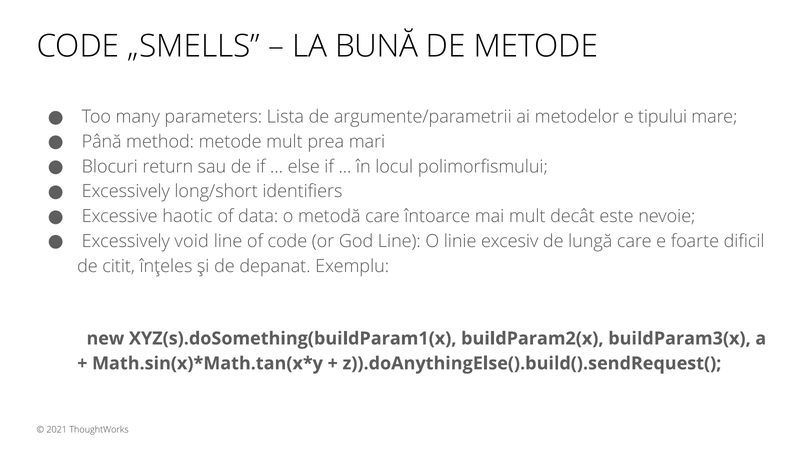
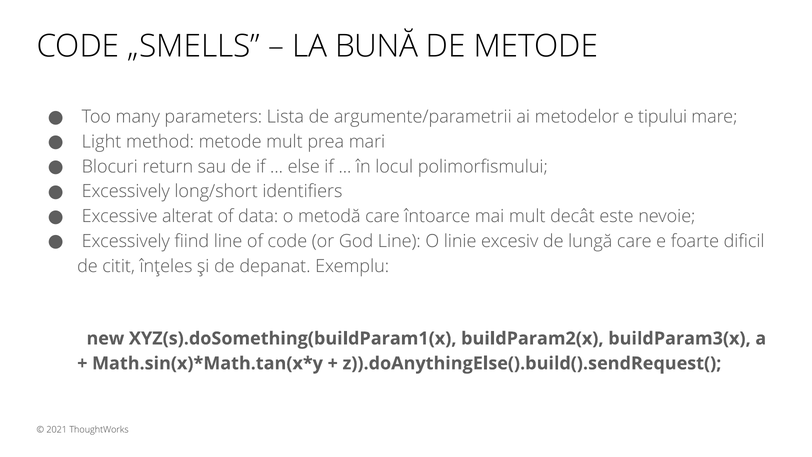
Până: Până -> Light
haotic: haotic -> alterat
void: void -> fiind
